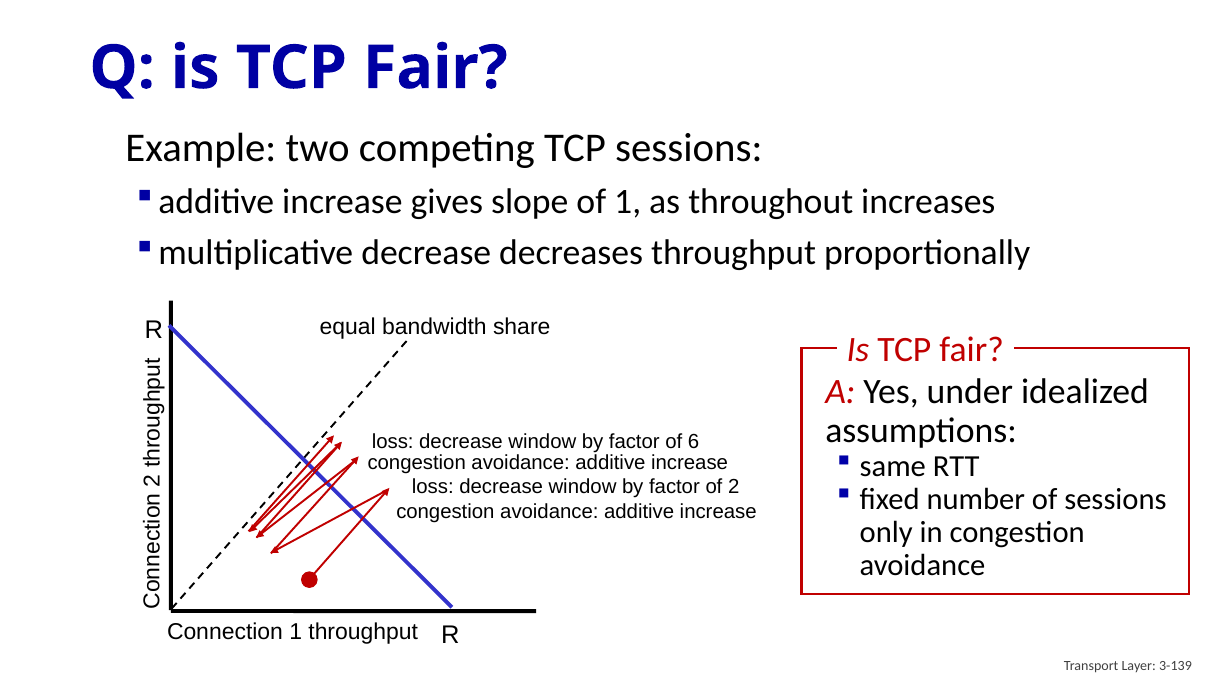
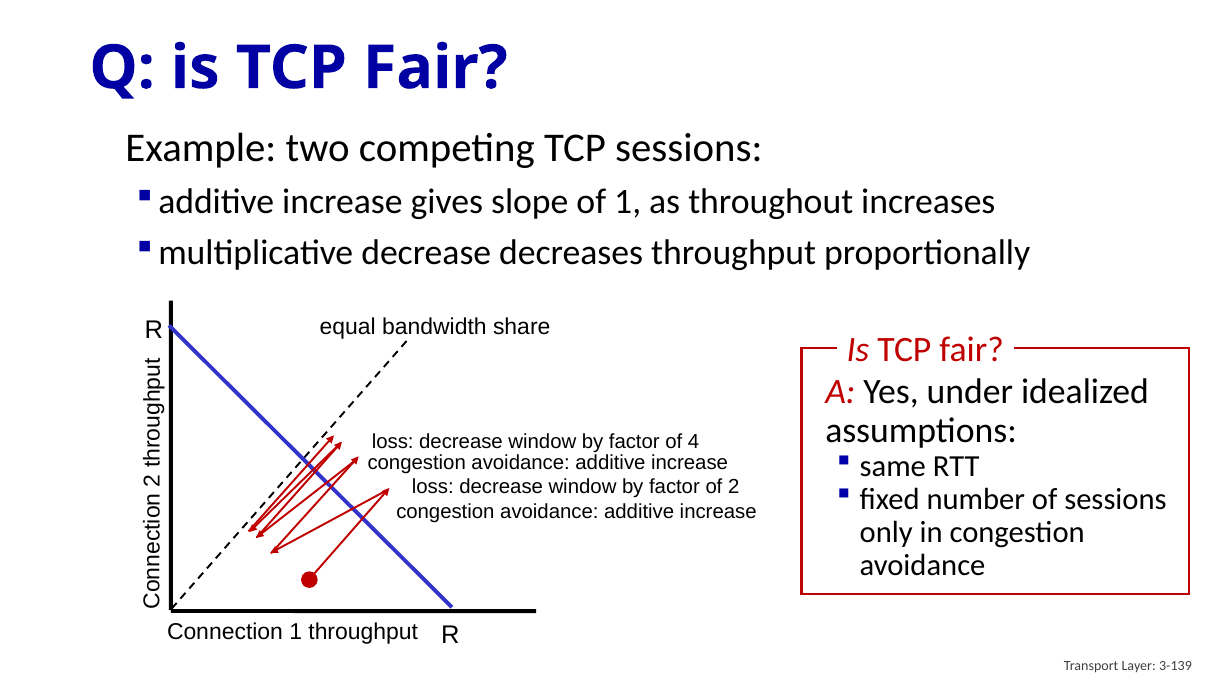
6: 6 -> 4
